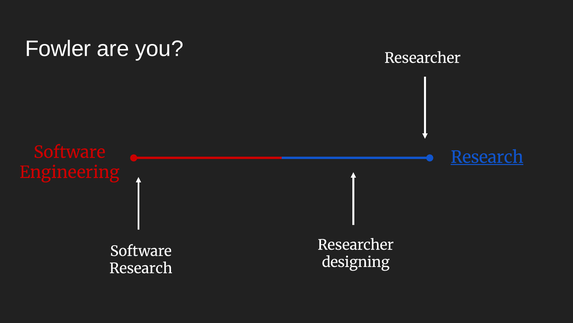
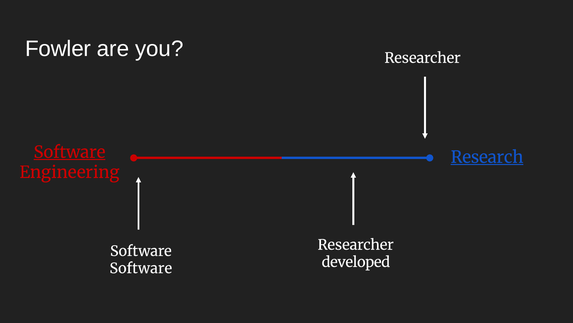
Software at (69, 152) underline: none -> present
designing: designing -> developed
Research at (141, 268): Research -> Software
